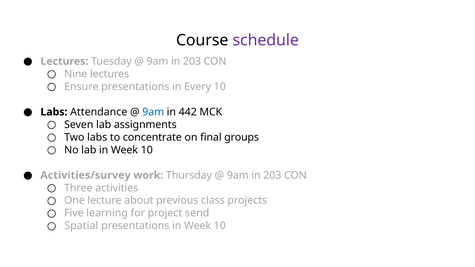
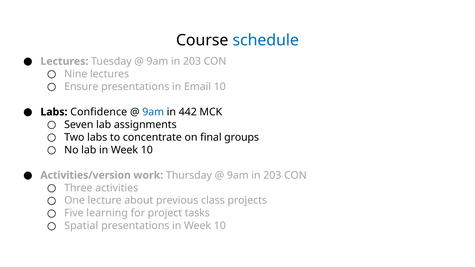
schedule colour: purple -> blue
Every: Every -> Email
Attendance: Attendance -> Confidence
Activities/survey: Activities/survey -> Activities/version
send: send -> tasks
